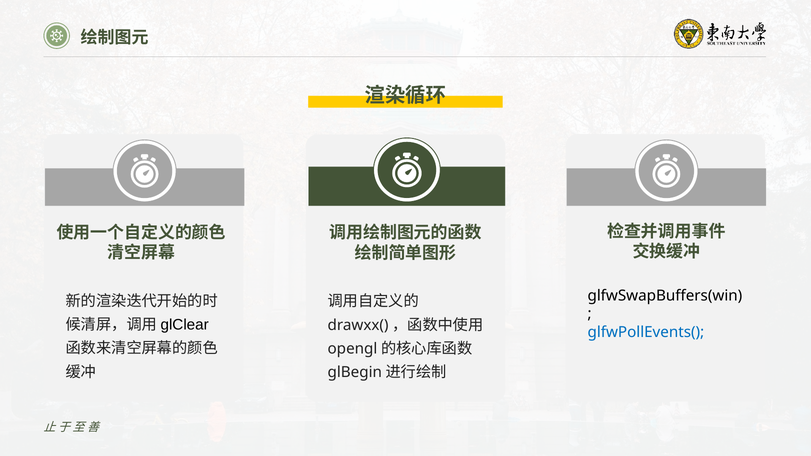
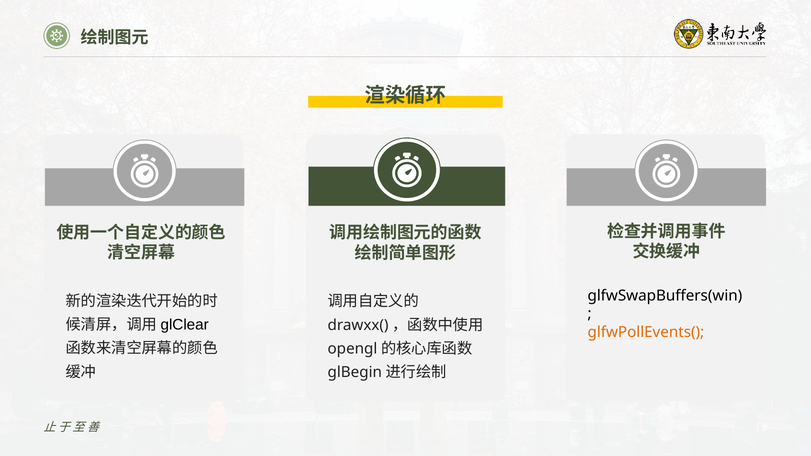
glfwPollEvents( colour: blue -> orange
